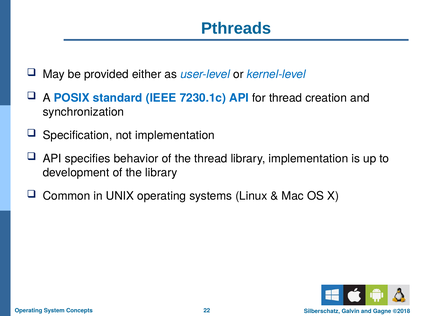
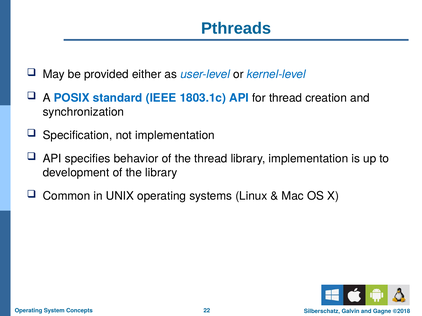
7230.1c: 7230.1c -> 1803.1c
